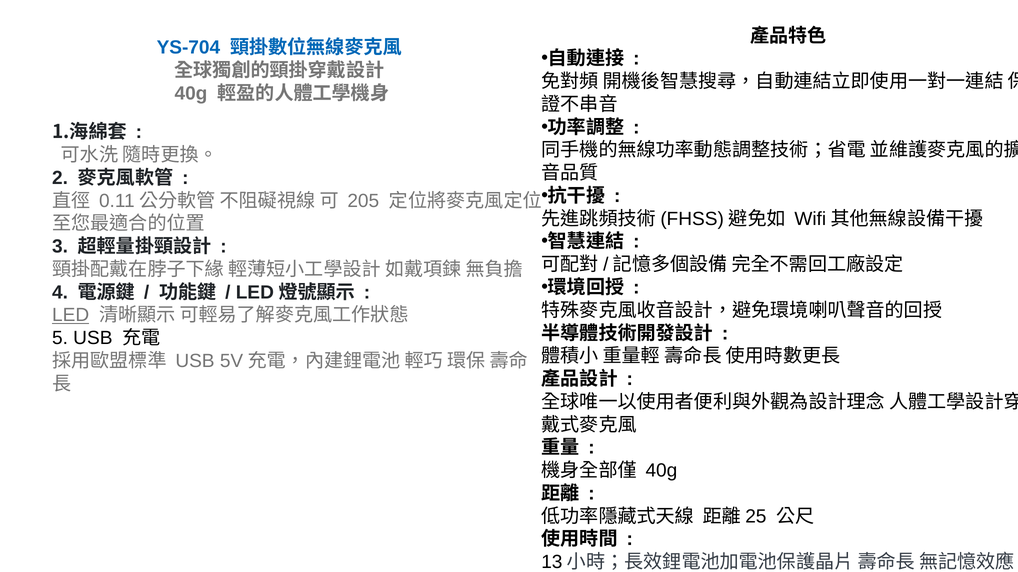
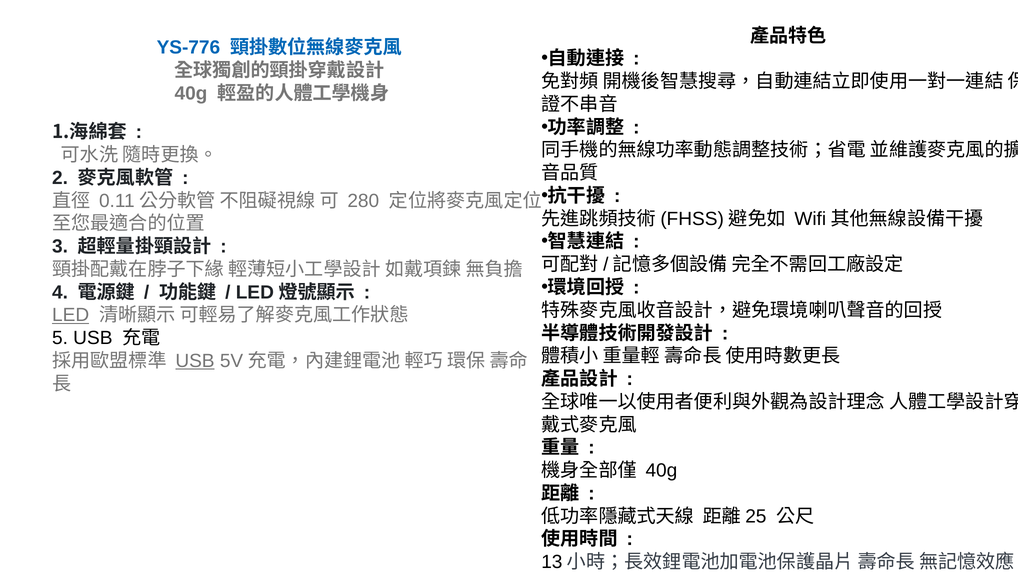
YS-704: YS-704 -> YS-776
205: 205 -> 280
USB at (195, 361) underline: none -> present
